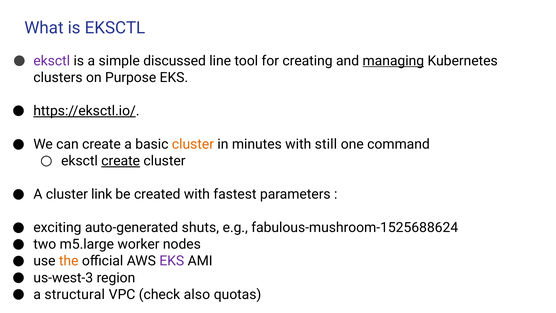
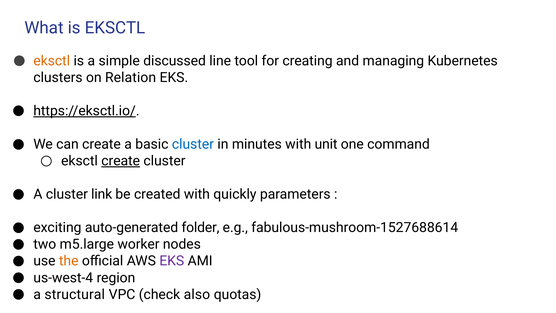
eksctl at (52, 61) colour: purple -> orange
managing underline: present -> none
Purpose: Purpose -> Relation
cluster at (193, 144) colour: orange -> blue
still: still -> unit
fastest: fastest -> quickly
shuts: shuts -> folder
fabulous-mushroom-1525688624: fabulous-mushroom-1525688624 -> fabulous-mushroom-1527688614
us-west-3: us-west-3 -> us-west-4
